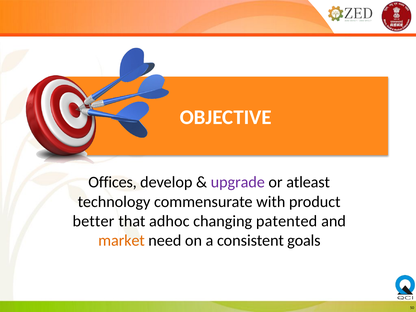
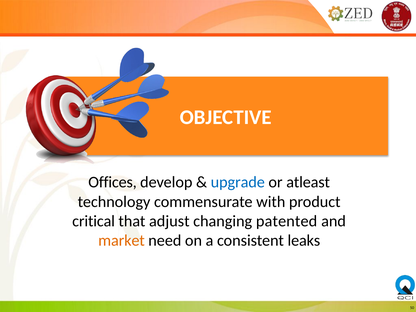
upgrade colour: purple -> blue
better: better -> critical
adhoc: adhoc -> adjust
goals: goals -> leaks
